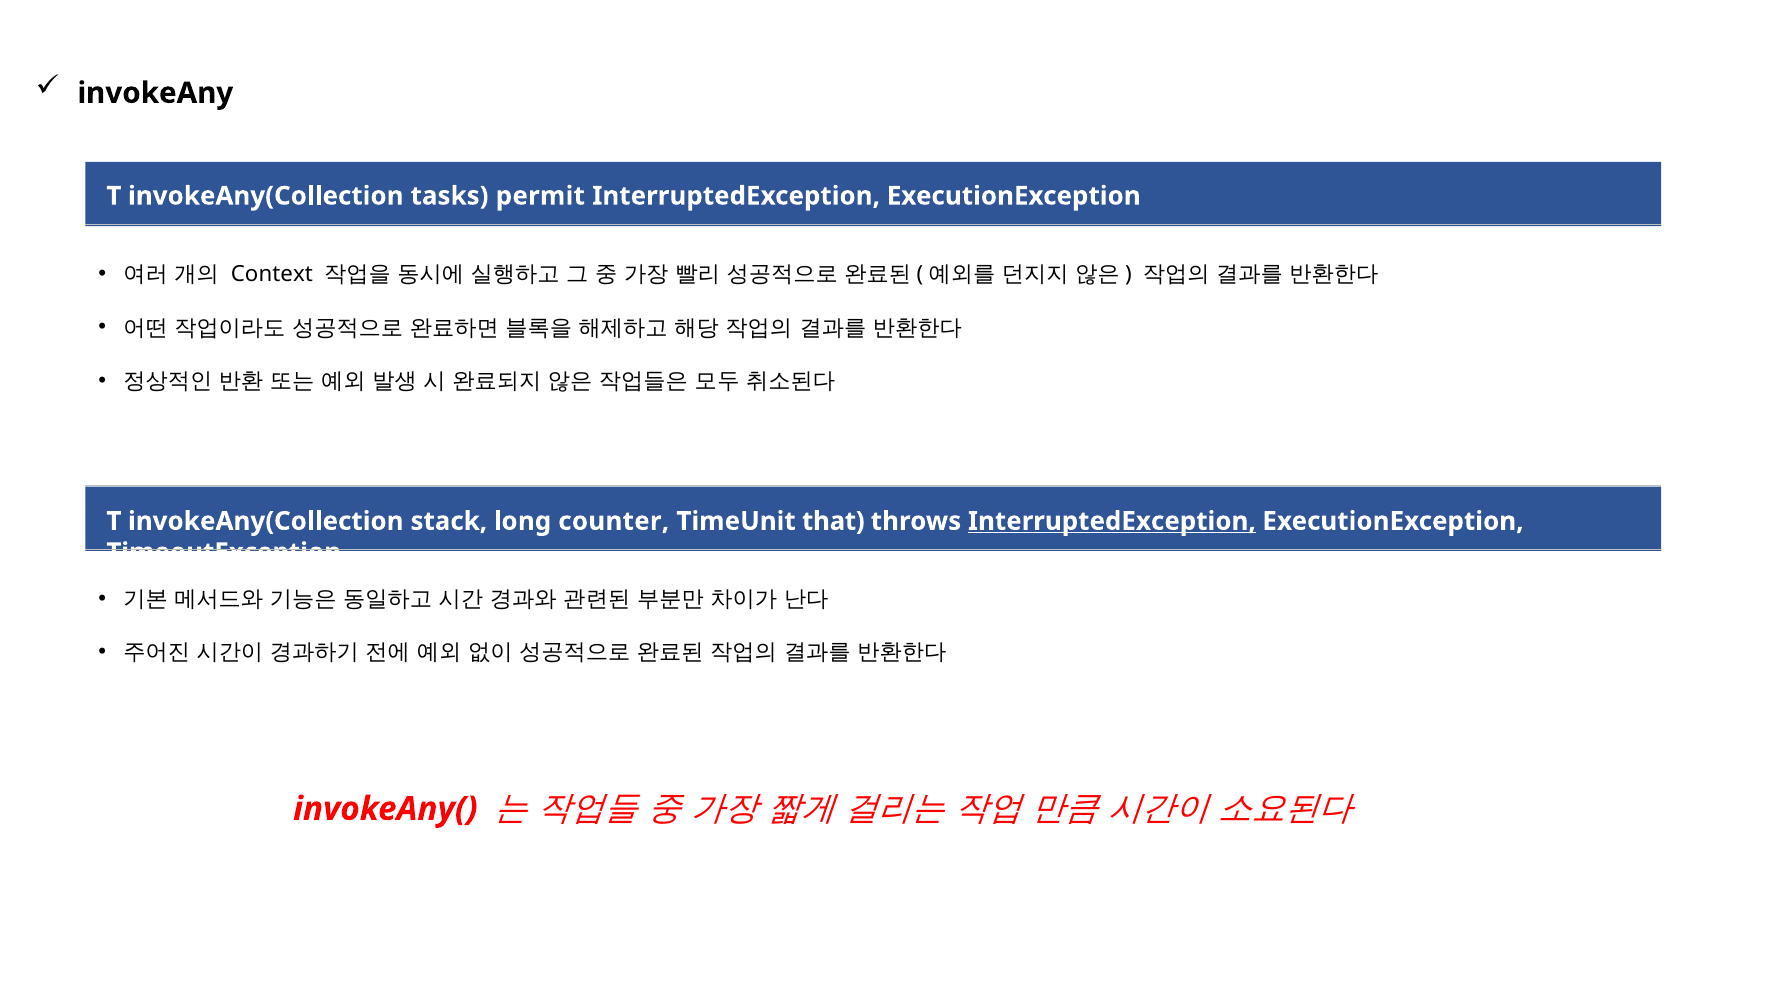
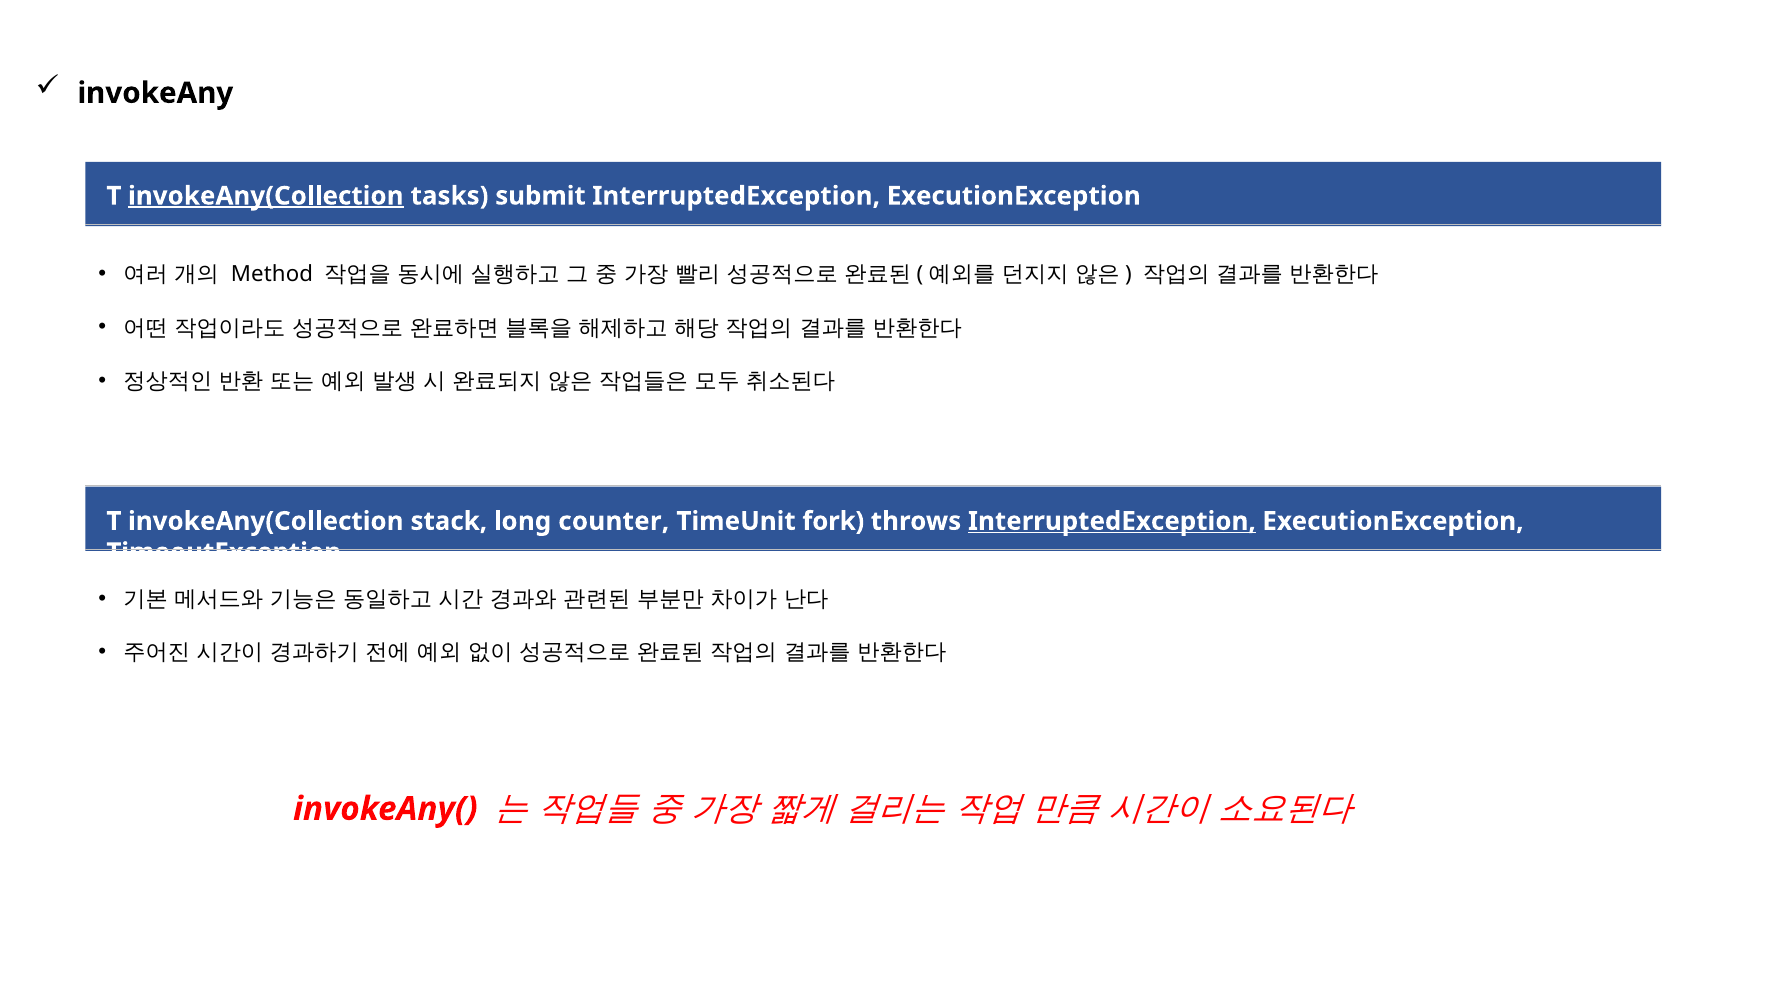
invokeAny(Collection at (266, 196) underline: none -> present
permit: permit -> submit
Context: Context -> Method
that: that -> fork
